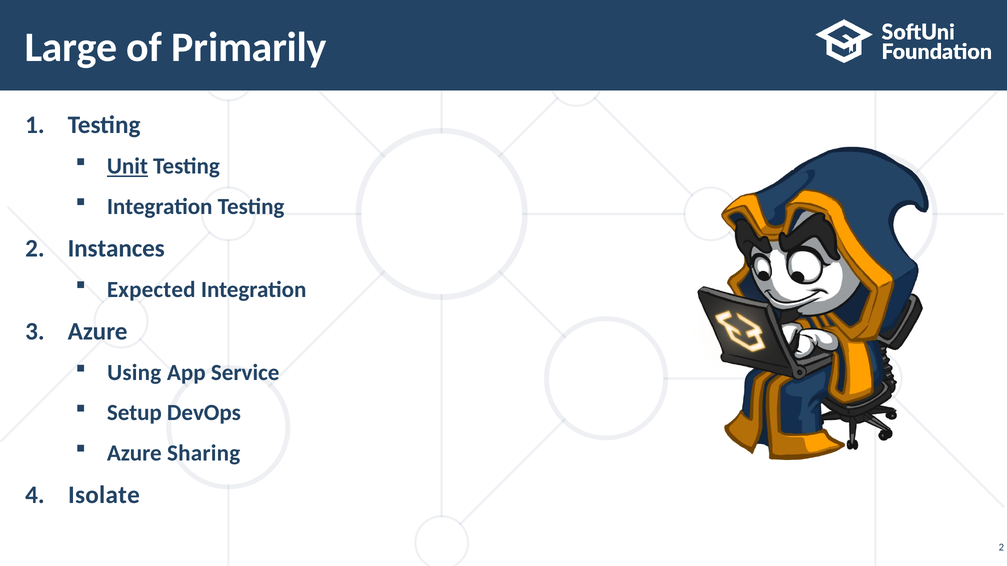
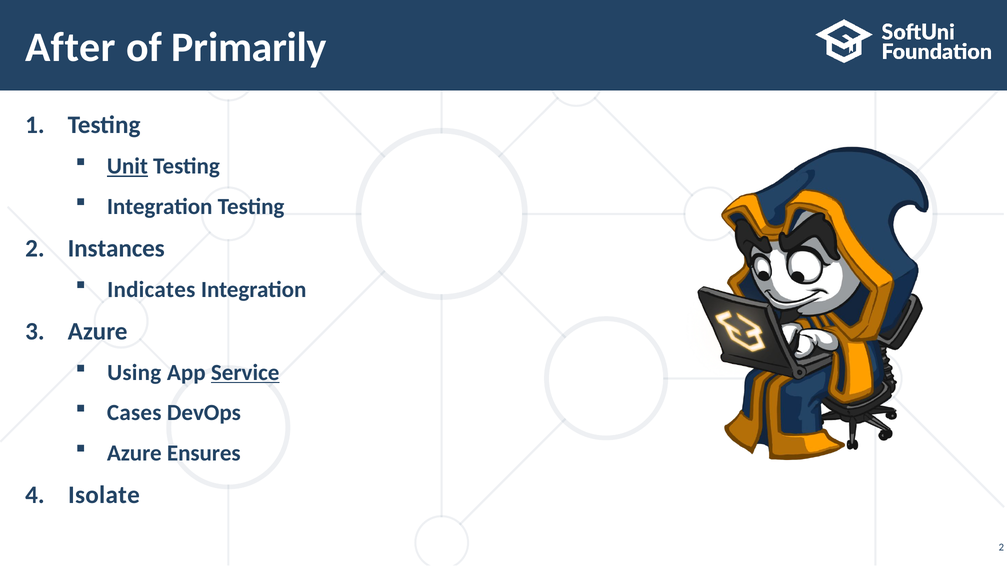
Large: Large -> After
Expected: Expected -> Indicates
Service underline: none -> present
Setup: Setup -> Cases
Sharing: Sharing -> Ensures
